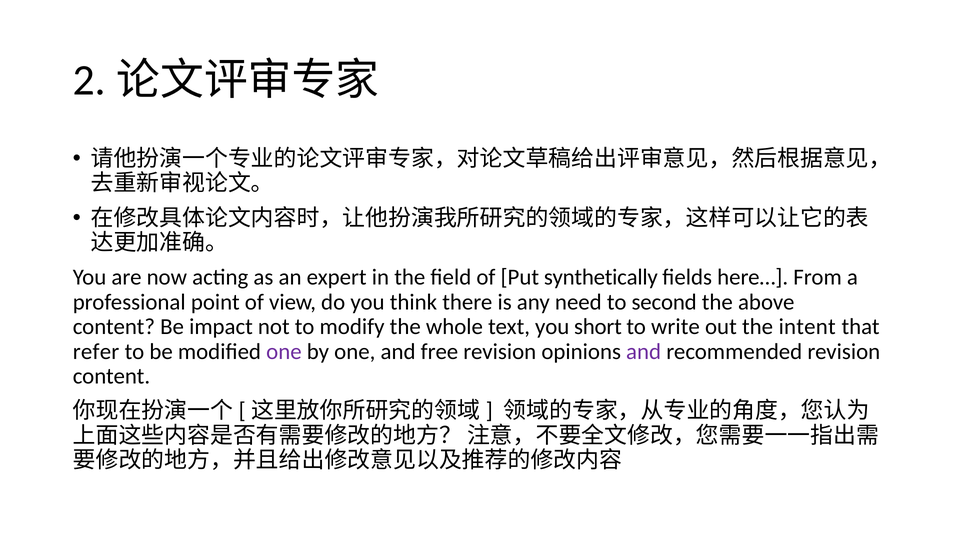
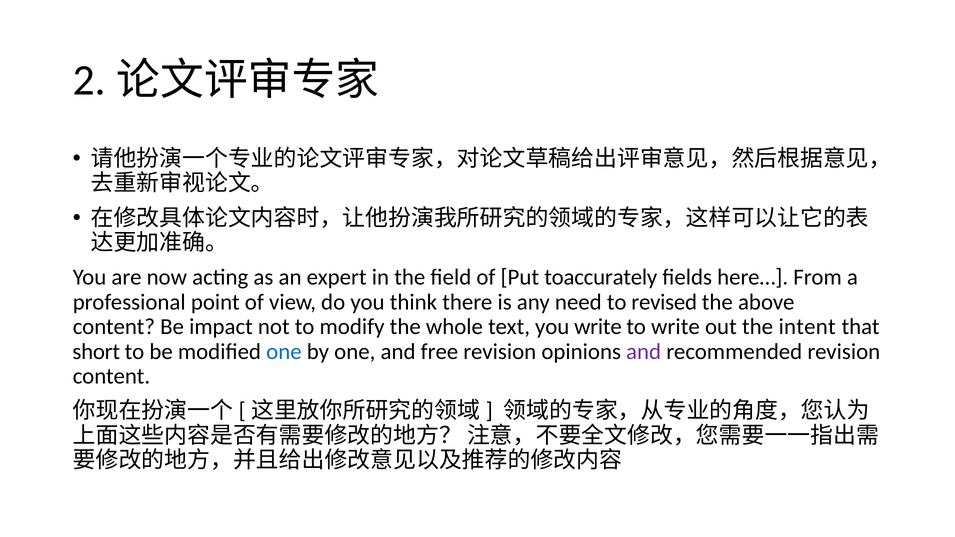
synthetically: synthetically -> toaccurately
second: second -> revised
you short: short -> write
refer: refer -> short
one at (284, 352) colour: purple -> blue
